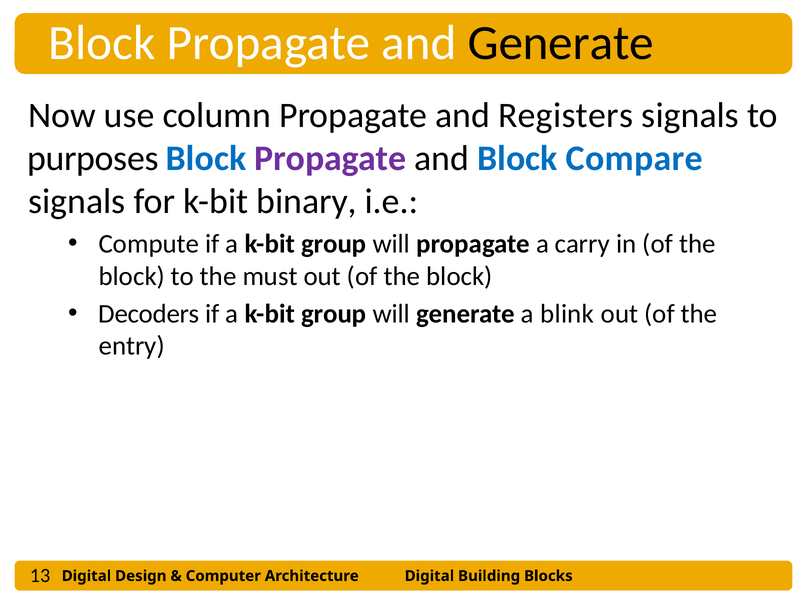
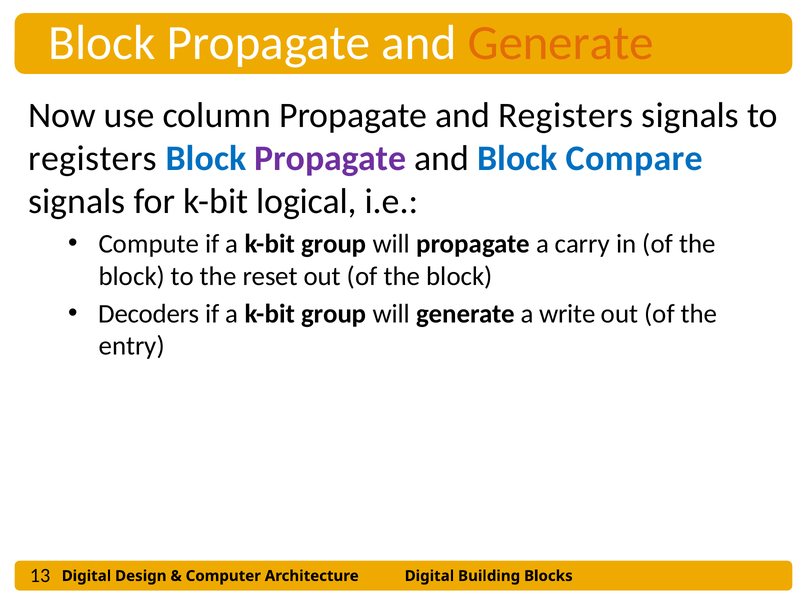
Generate at (561, 43) colour: black -> orange
purposes at (93, 158): purposes -> registers
binary: binary -> logical
must: must -> reset
blink: blink -> write
